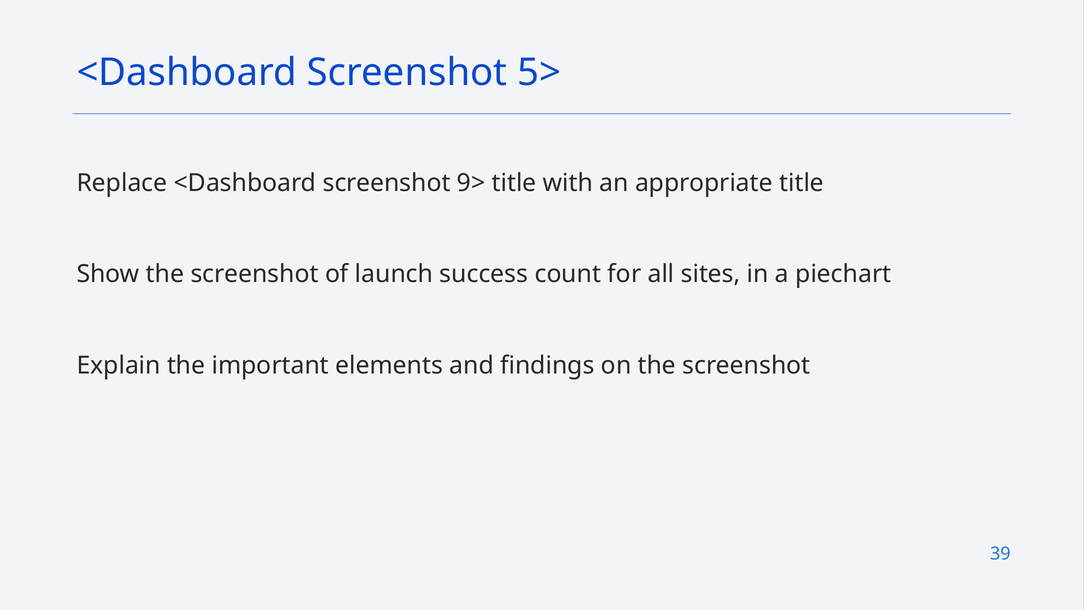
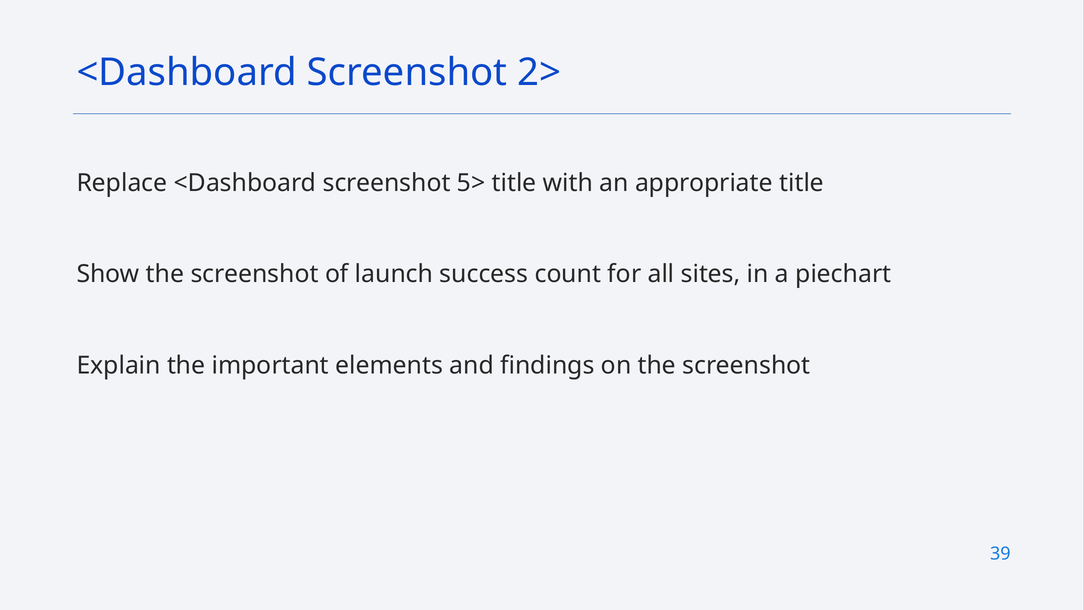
5>: 5> -> 2>
9>: 9> -> 5>
